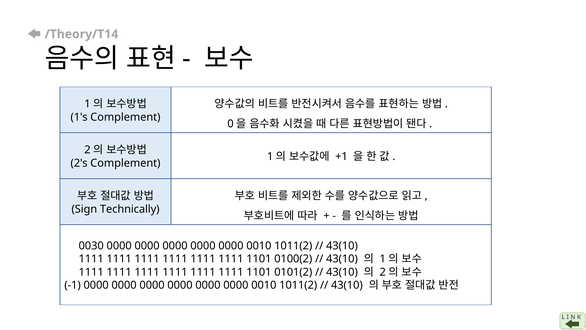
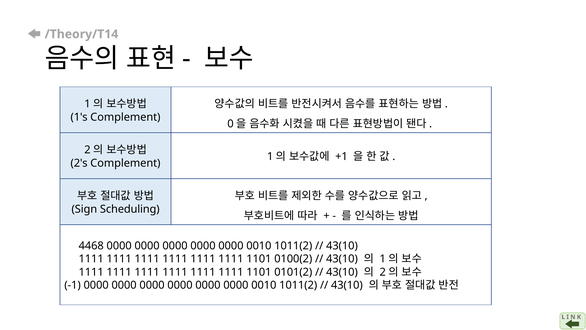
Technically: Technically -> Scheduling
0030: 0030 -> 4468
